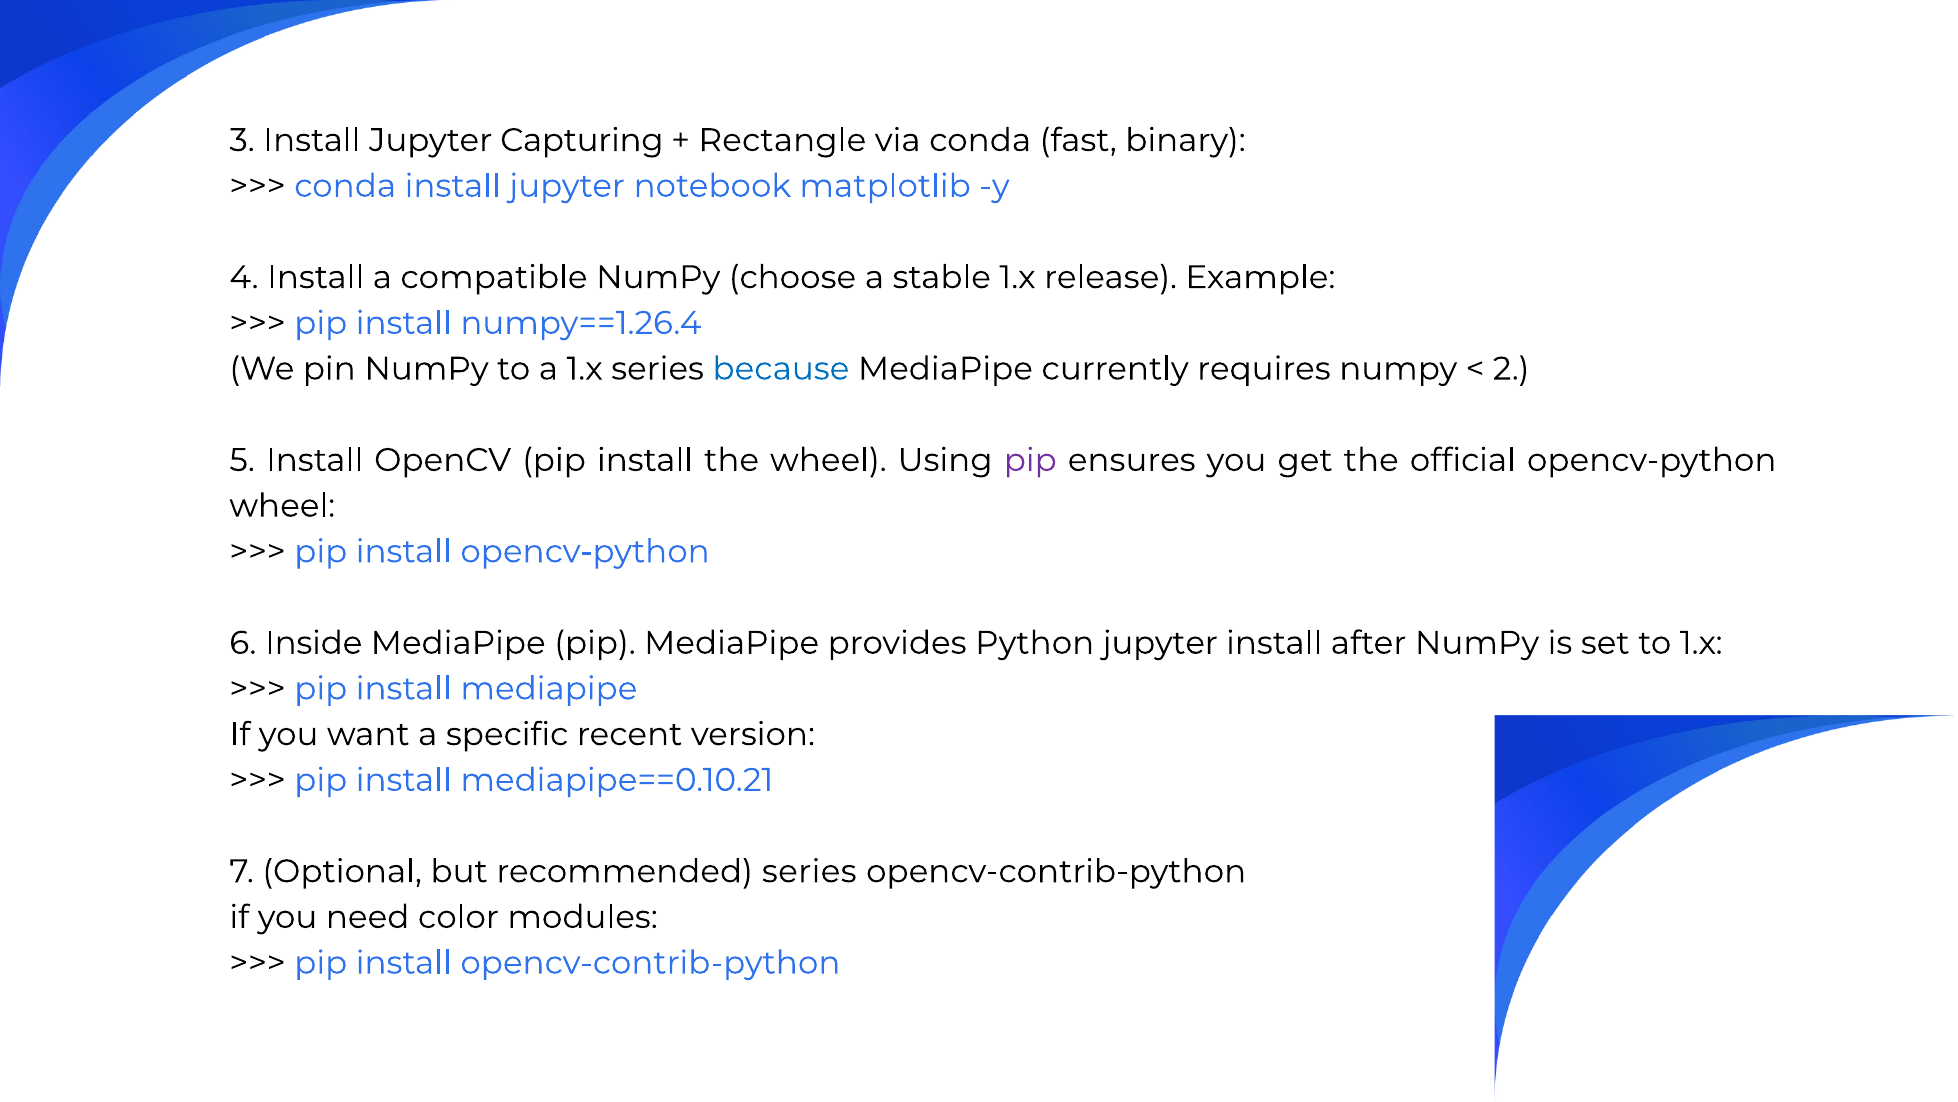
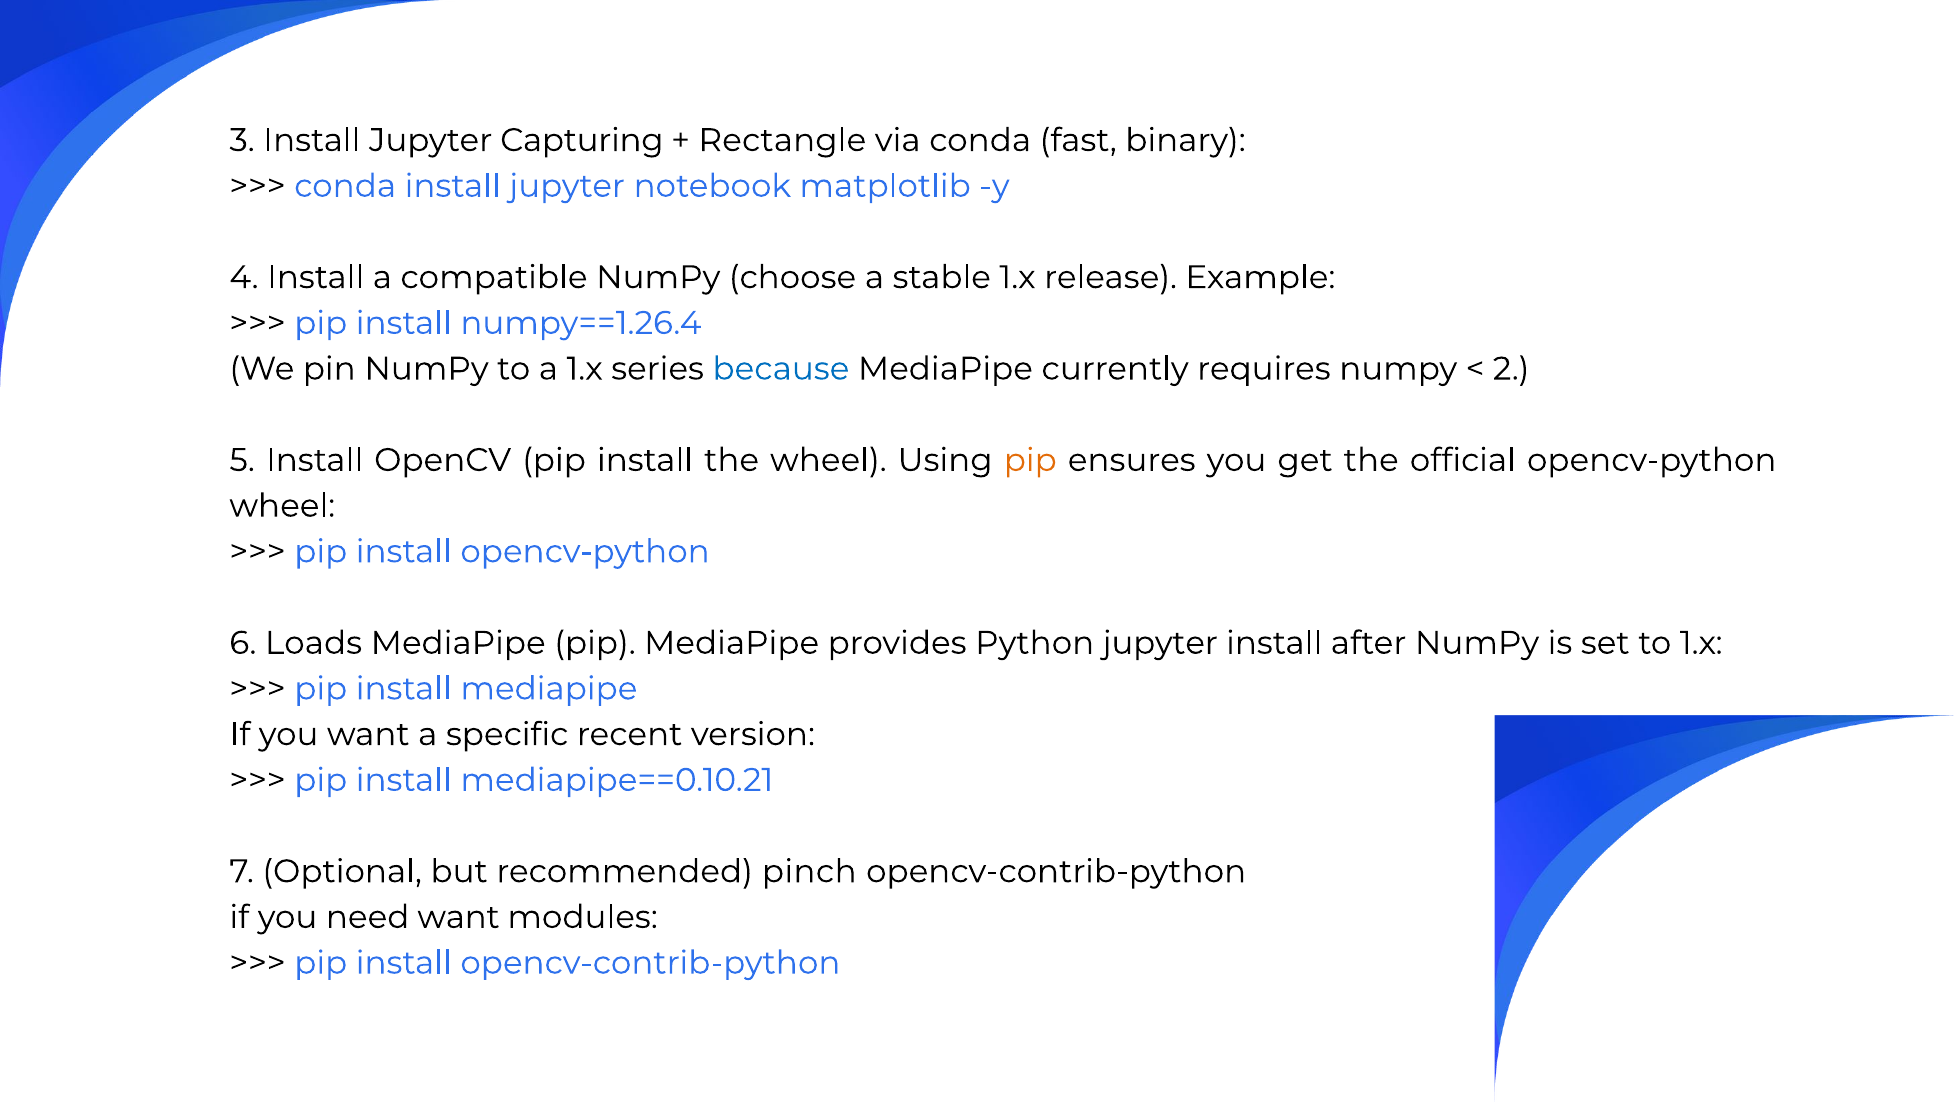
pip at (1030, 460) colour: purple -> orange
Inside: Inside -> Loads
recommended series: series -> pinch
need color: color -> want
